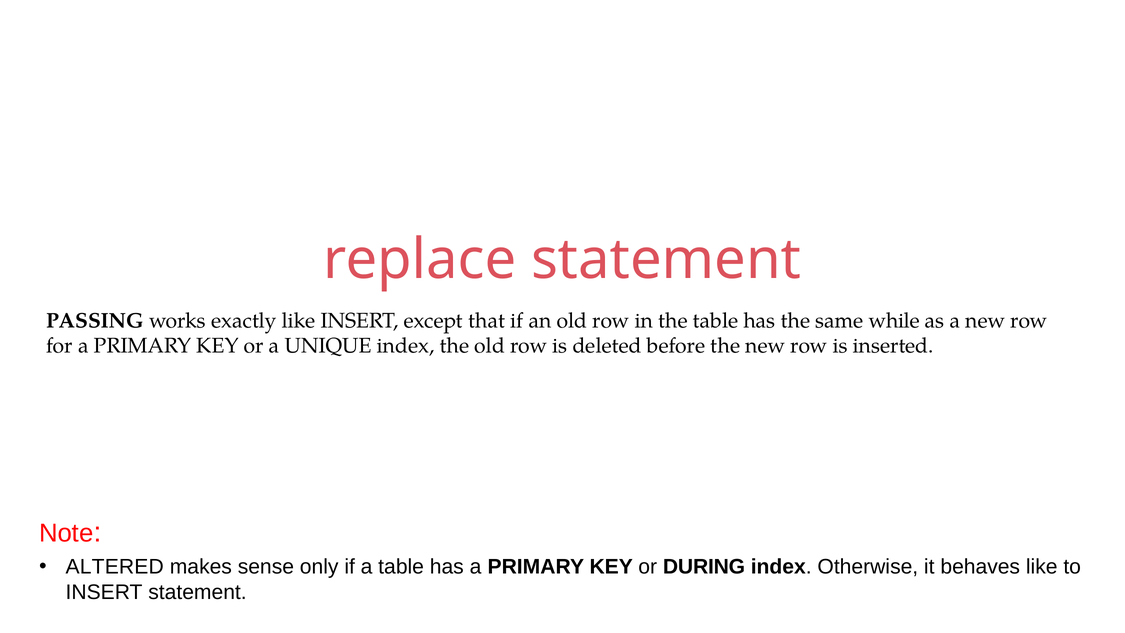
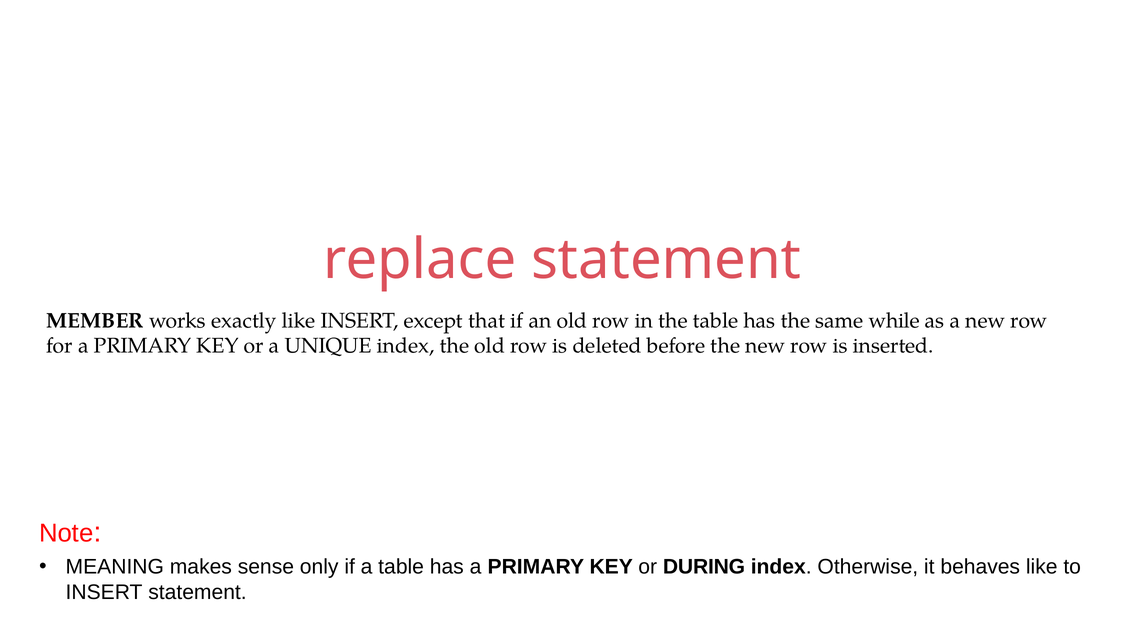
PASSING: PASSING -> MEMBER
ALTERED: ALTERED -> MEANING
